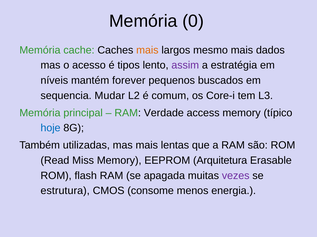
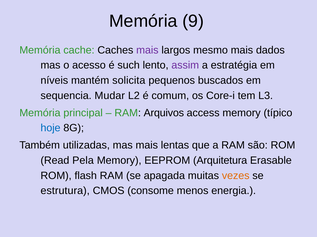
0: 0 -> 9
mais at (147, 50) colour: orange -> purple
tipos: tipos -> such
forever: forever -> solicita
Verdade: Verdade -> Arquivos
Miss: Miss -> Pela
vezes colour: purple -> orange
